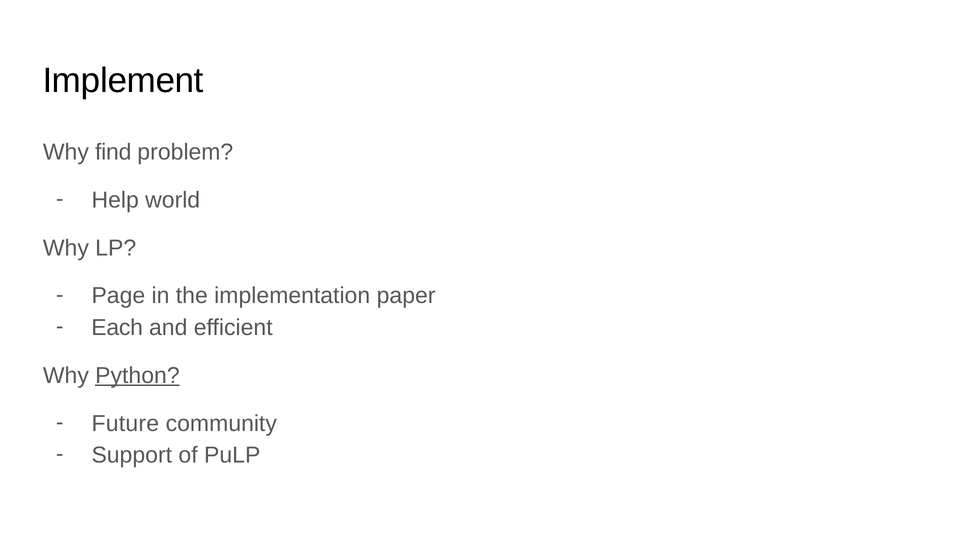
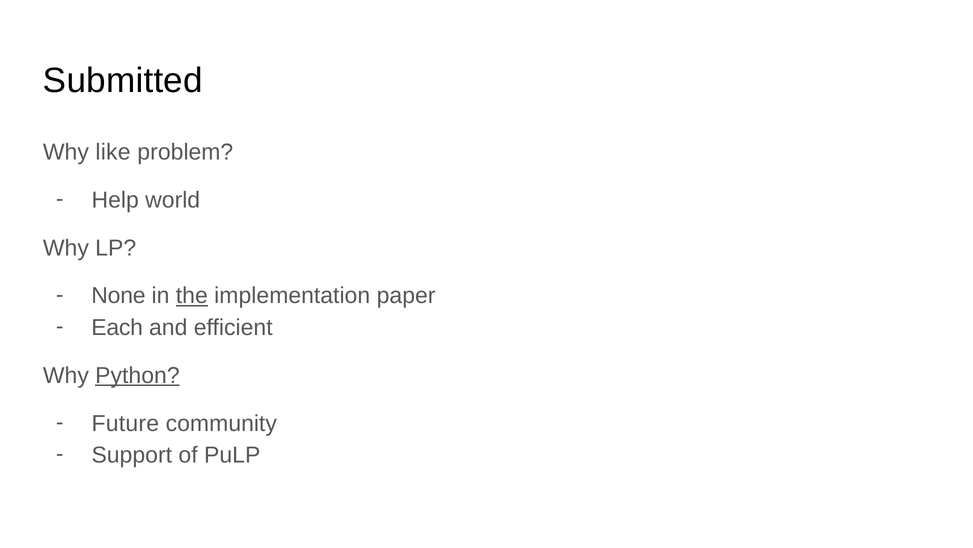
Implement: Implement -> Submitted
find: find -> like
Page: Page -> None
the underline: none -> present
